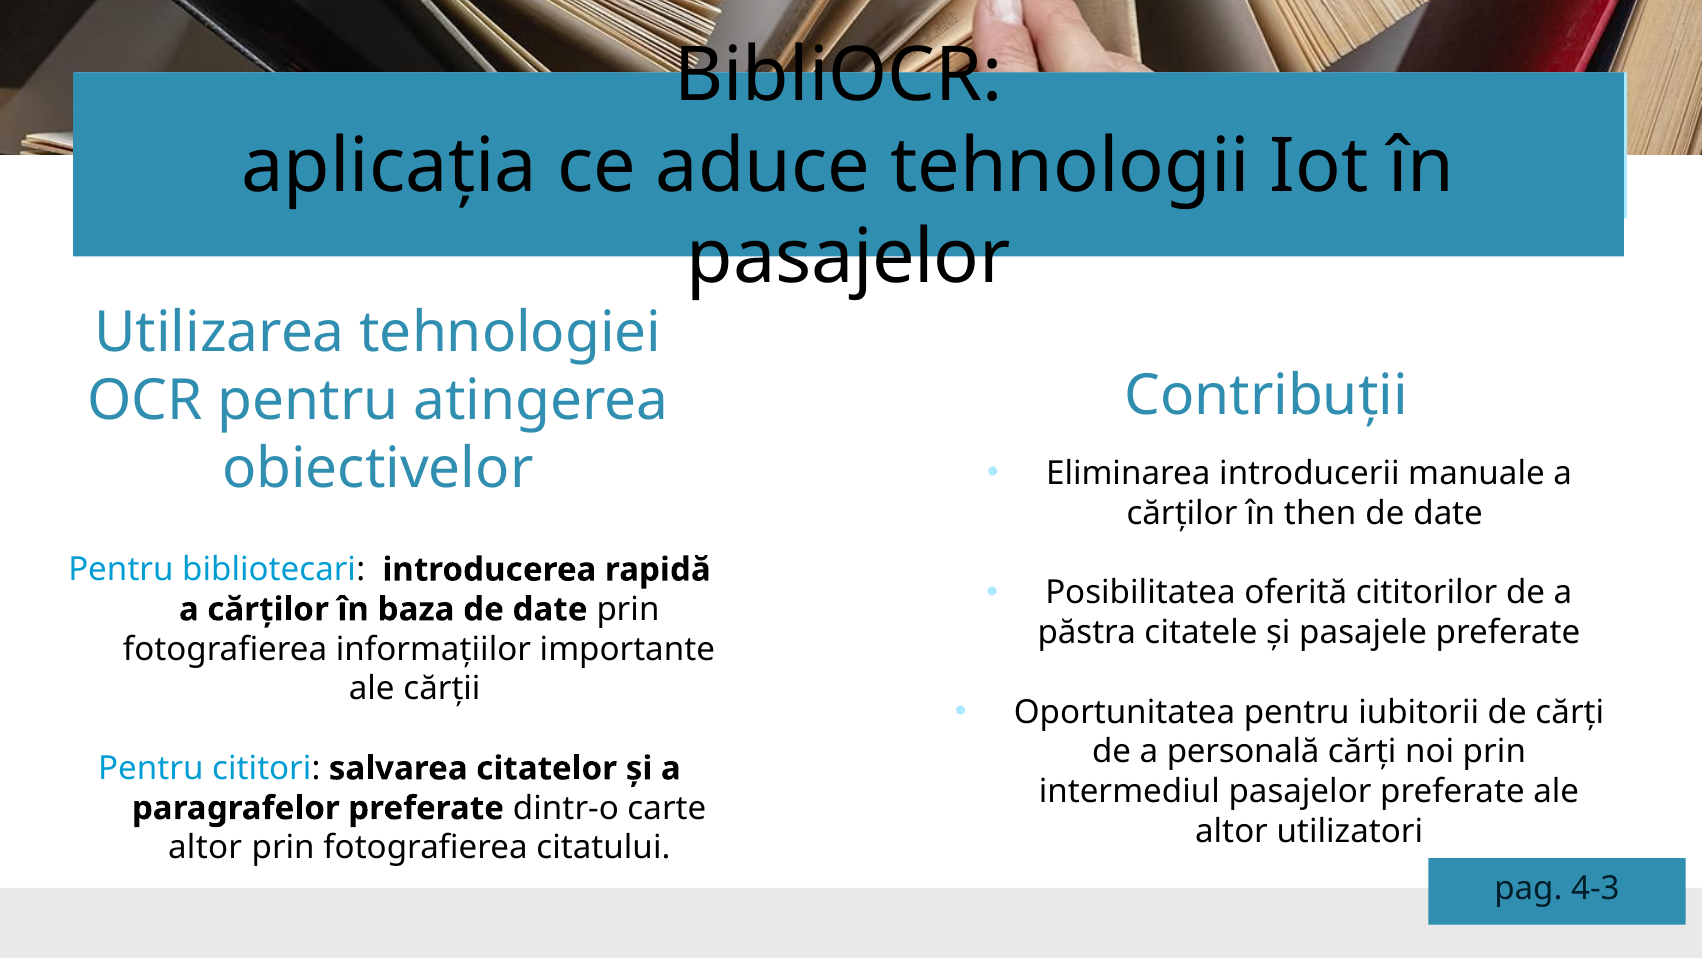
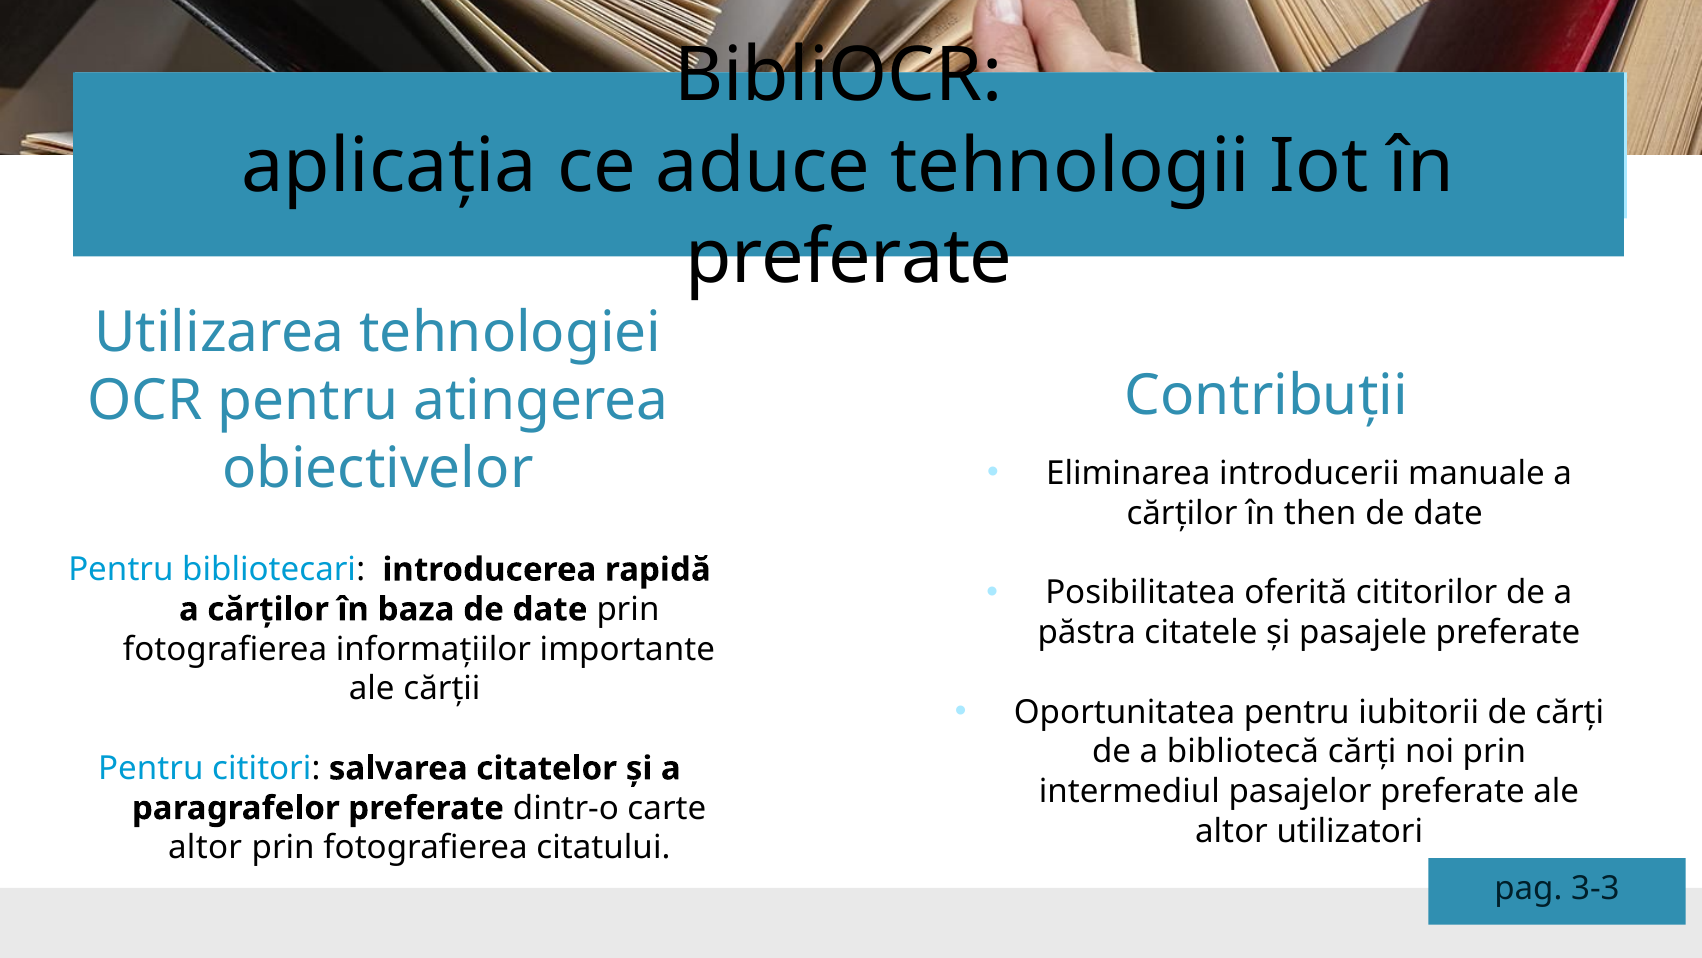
pasajelor at (849, 257): pasajelor -> preferate
personală: personală -> bibliotecă
4-3: 4-3 -> 3-3
